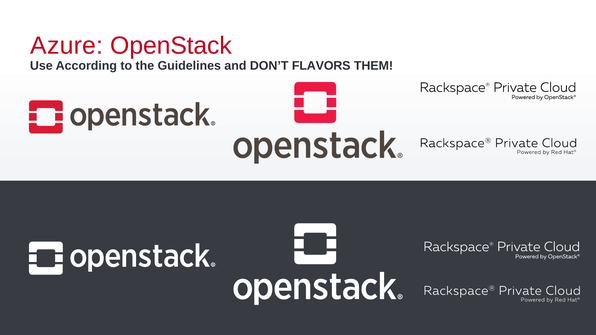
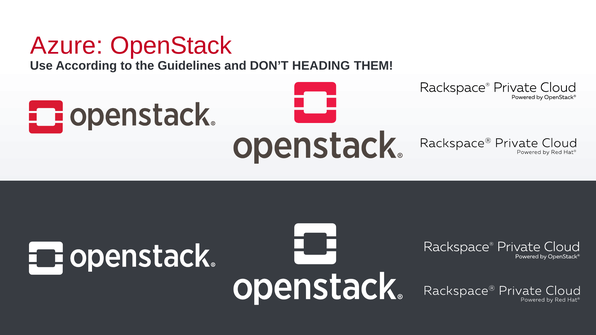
FLAVORS: FLAVORS -> HEADING
